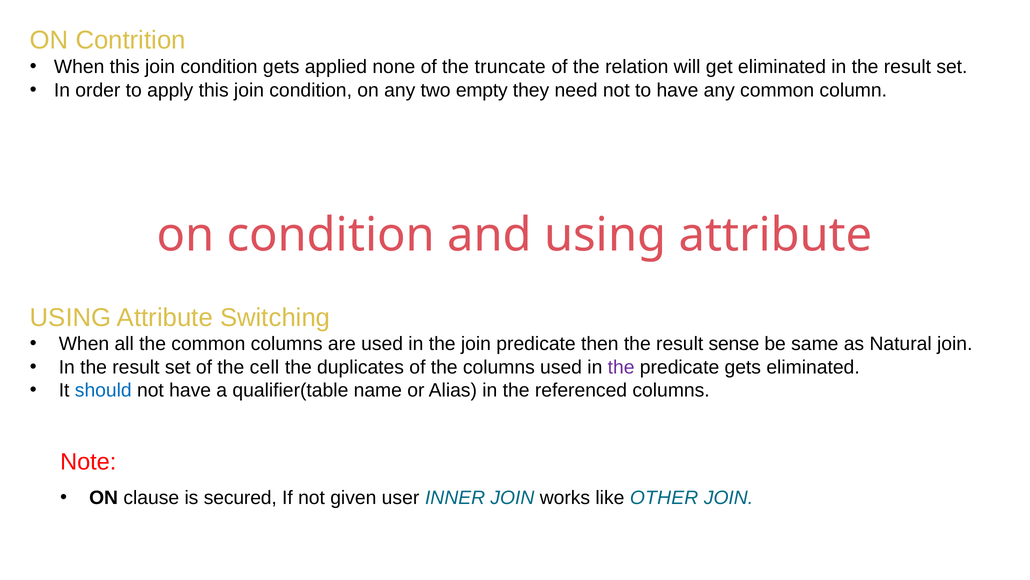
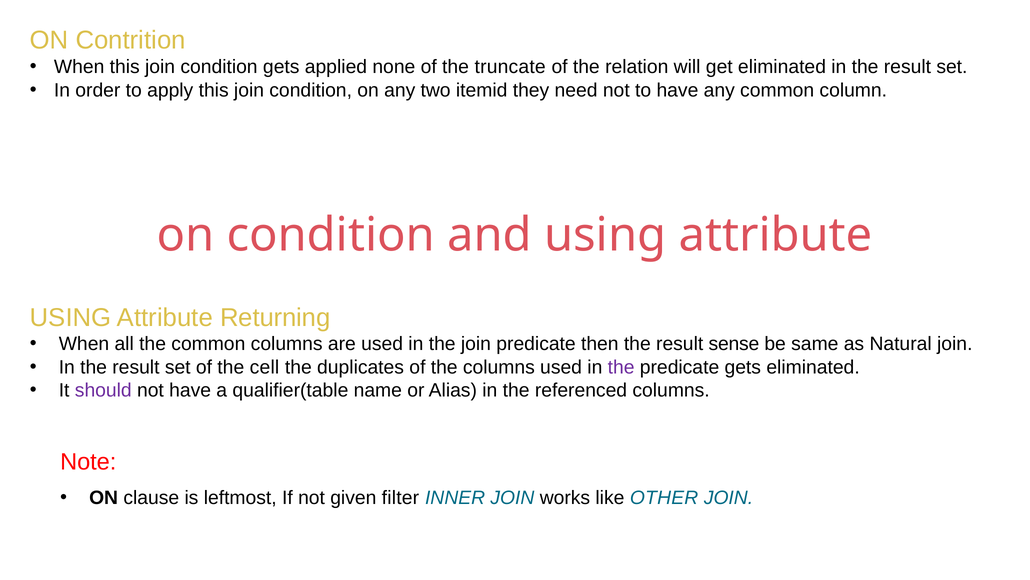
empty: empty -> itemid
Switching: Switching -> Returning
should colour: blue -> purple
secured: secured -> leftmost
user: user -> filter
